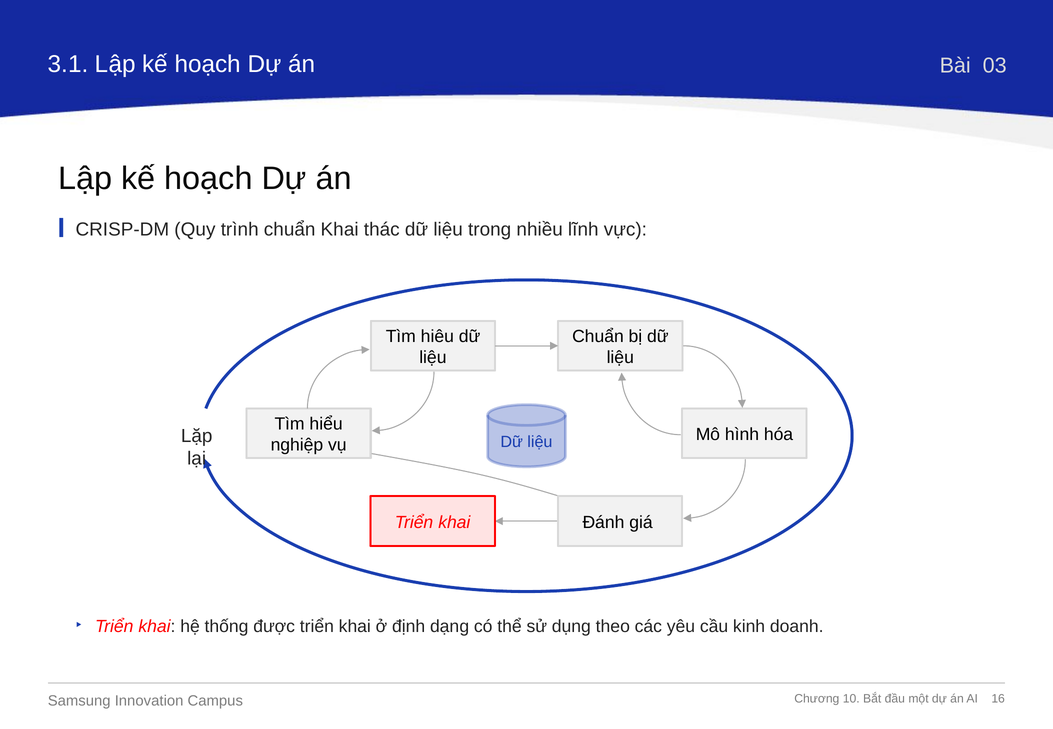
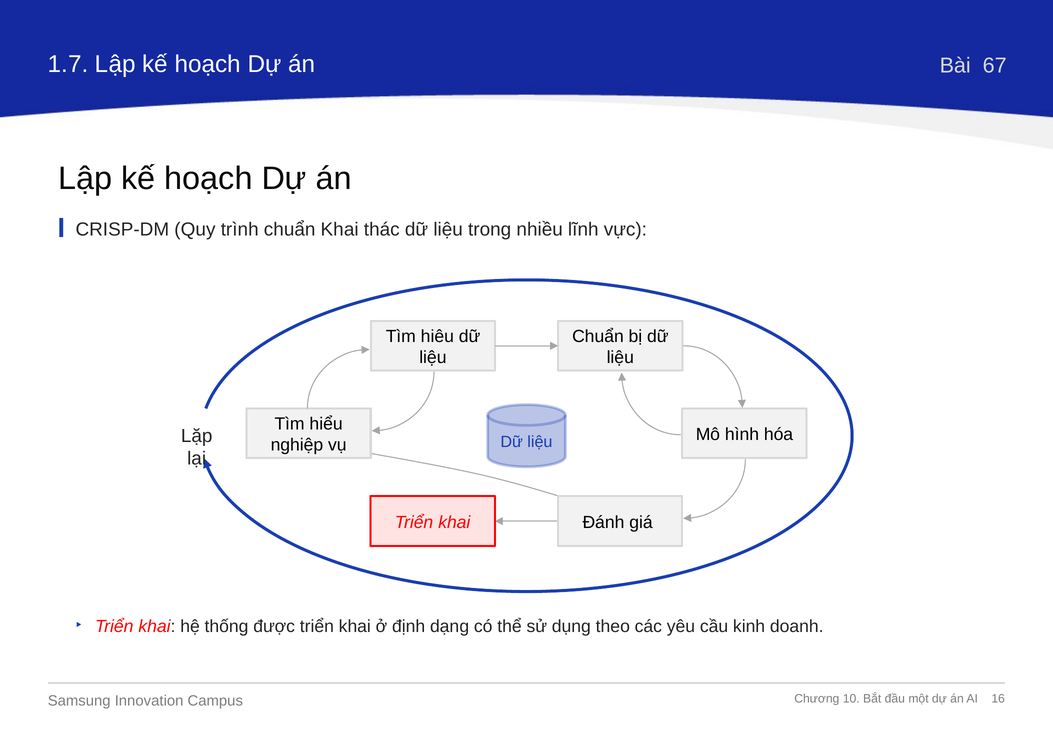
3.1: 3.1 -> 1.7
03: 03 -> 67
